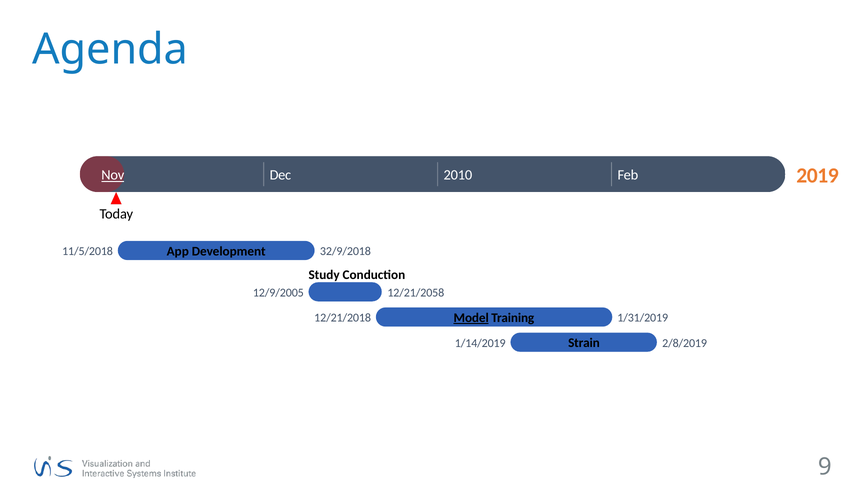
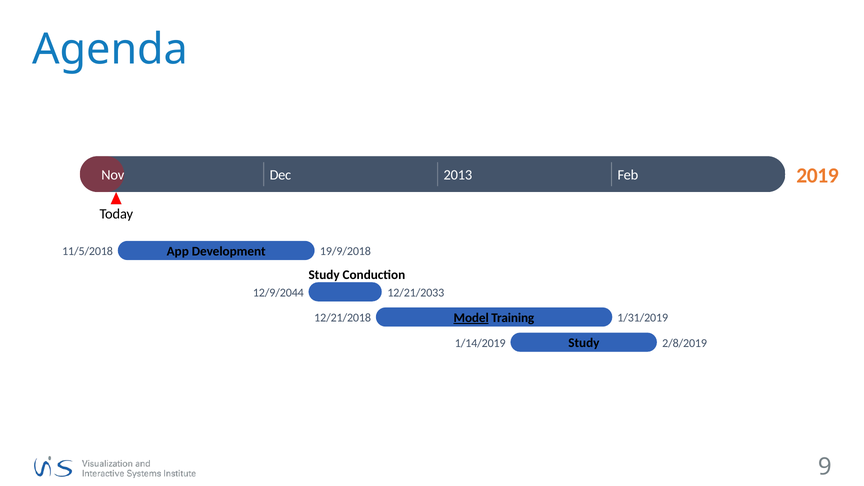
Nov underline: present -> none
2010: 2010 -> 2013
32/9/2018: 32/9/2018 -> 19/9/2018
12/9/2005: 12/9/2005 -> 12/9/2044
12/21/2058: 12/21/2058 -> 12/21/2033
Strain at (584, 343): Strain -> Study
